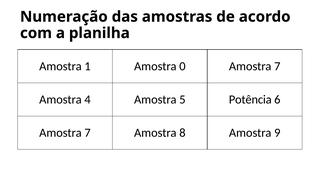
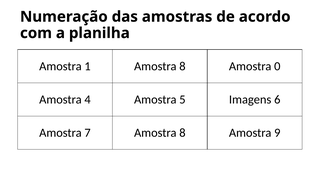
1 Amostra 0: 0 -> 8
7 at (277, 66): 7 -> 0
Potência: Potência -> Imagens
